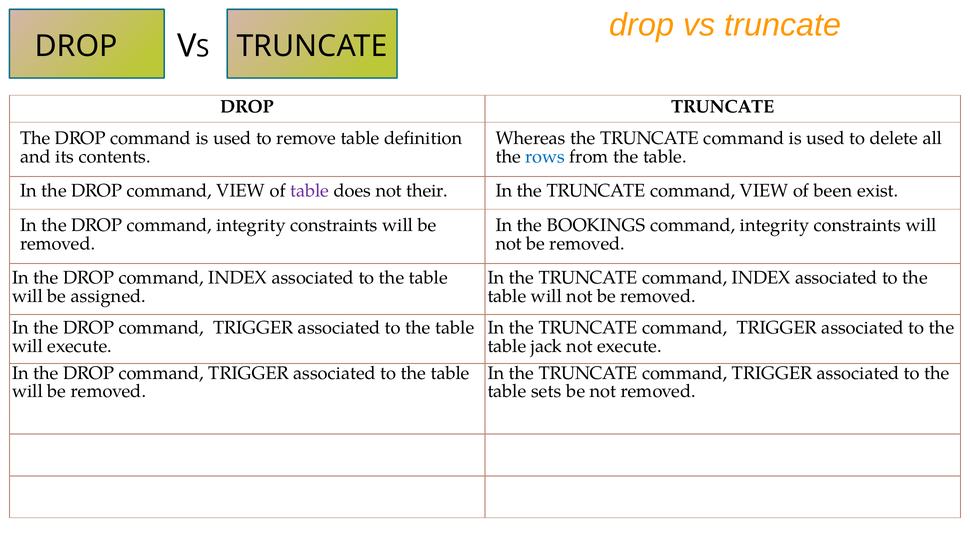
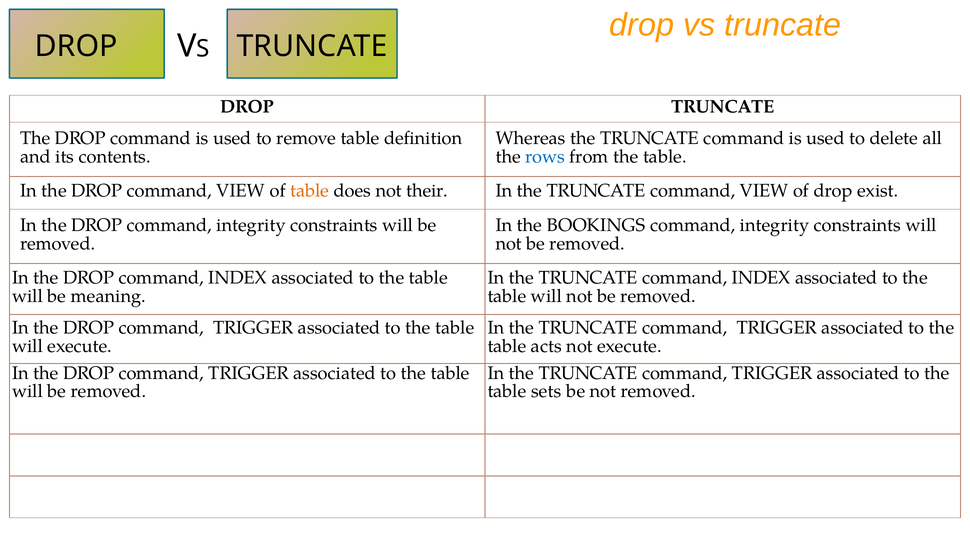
table at (310, 191) colour: purple -> orange
of been: been -> drop
assigned: assigned -> meaning
jack: jack -> acts
